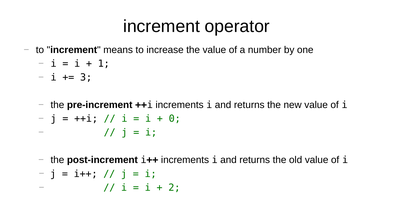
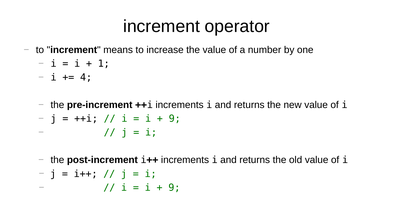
3: 3 -> 4
0 at (175, 119): 0 -> 9
2 at (174, 188): 2 -> 9
